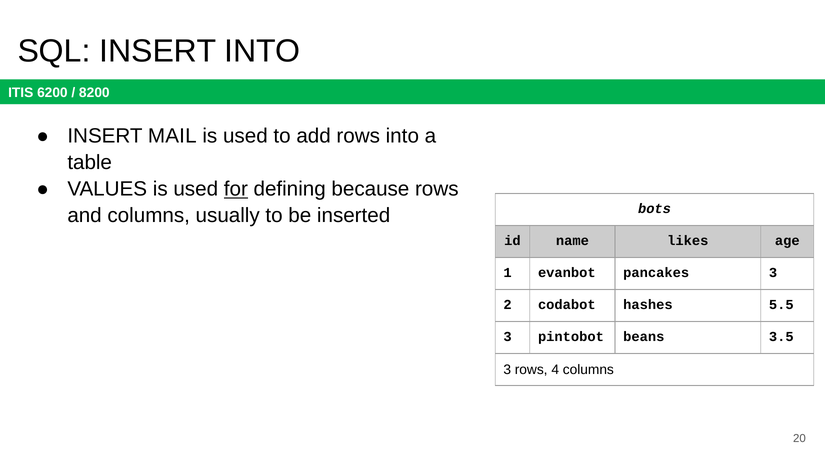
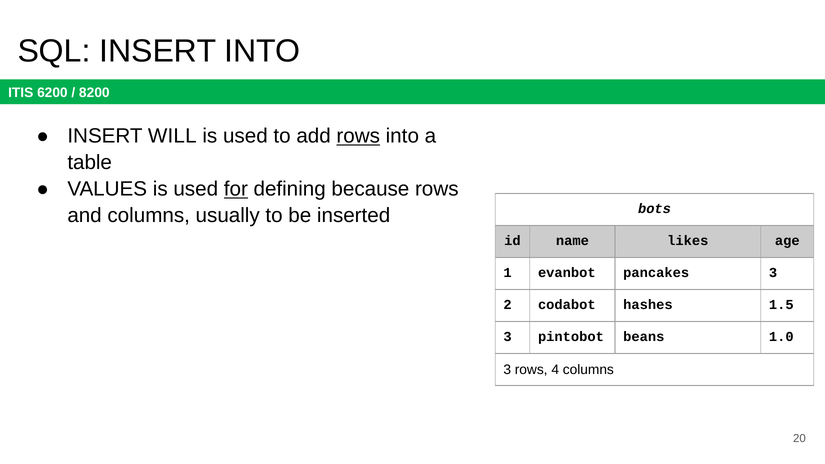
MAIL: MAIL -> WILL
rows at (358, 136) underline: none -> present
5.5: 5.5 -> 1.5
3.5: 3.5 -> 1.0
